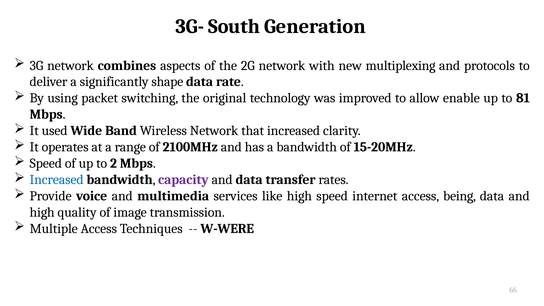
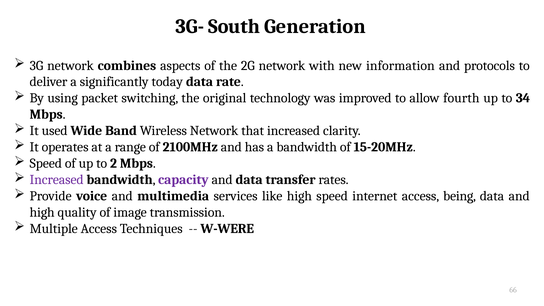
multiplexing: multiplexing -> information
shape: shape -> today
enable: enable -> fourth
81: 81 -> 34
Increased at (57, 180) colour: blue -> purple
